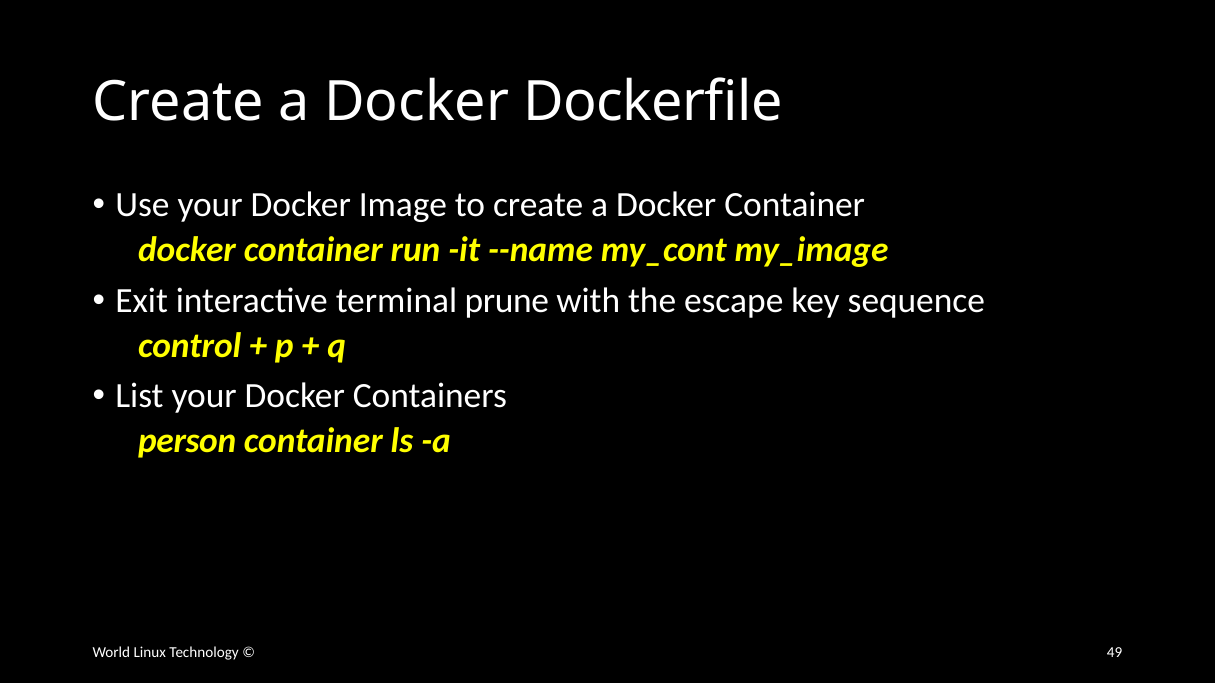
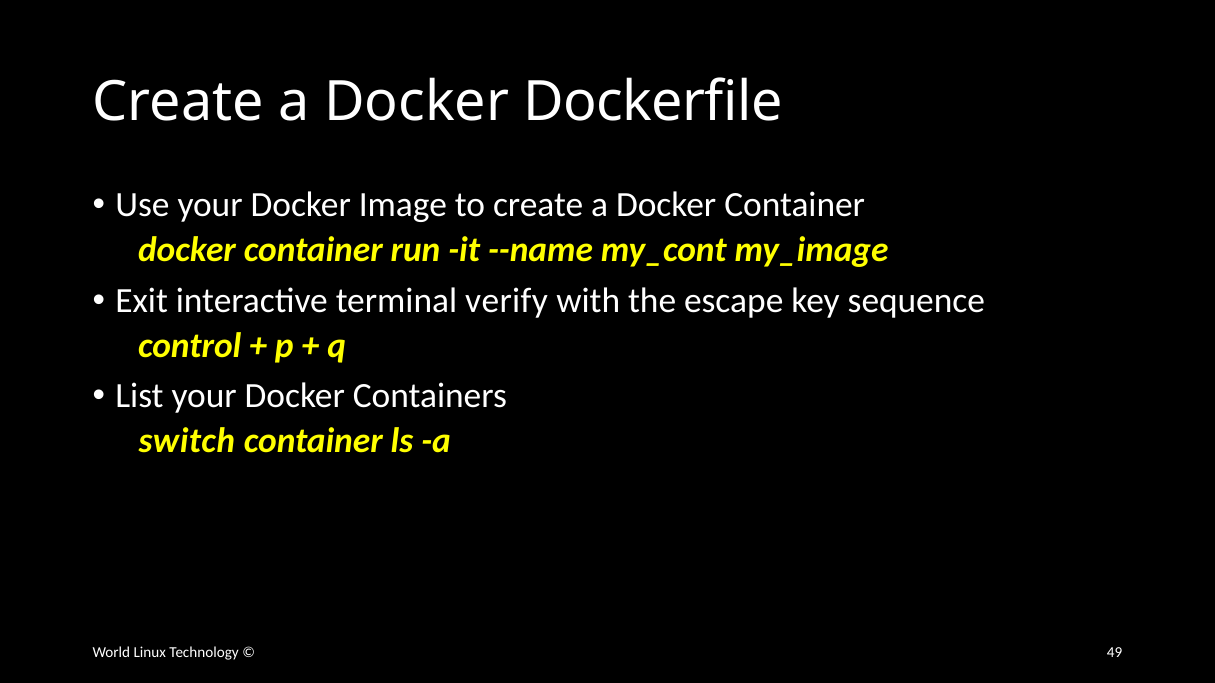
prune: prune -> verify
person: person -> switch
